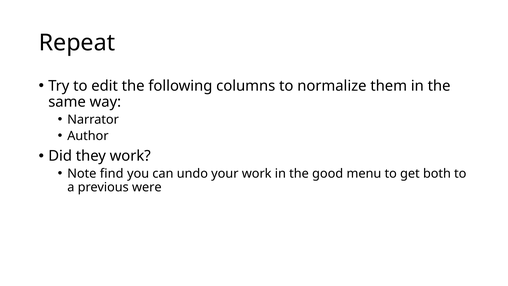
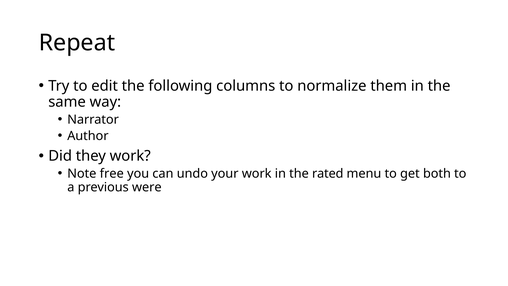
find: find -> free
good: good -> rated
